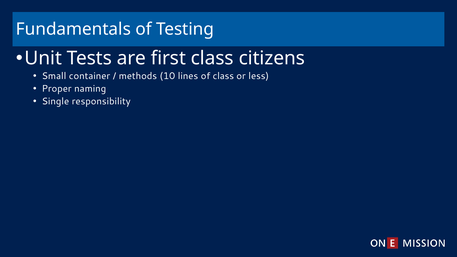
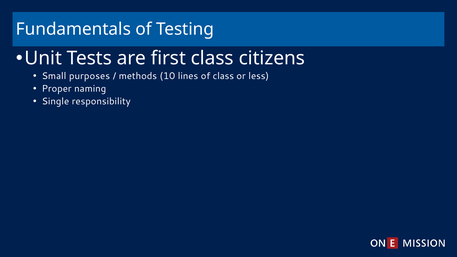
container: container -> purposes
